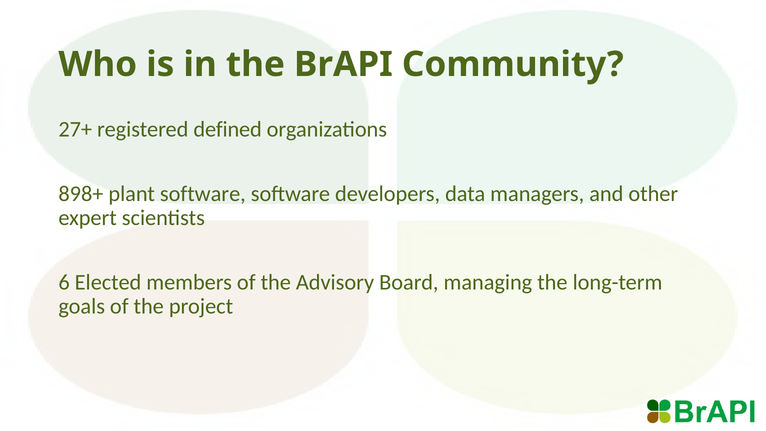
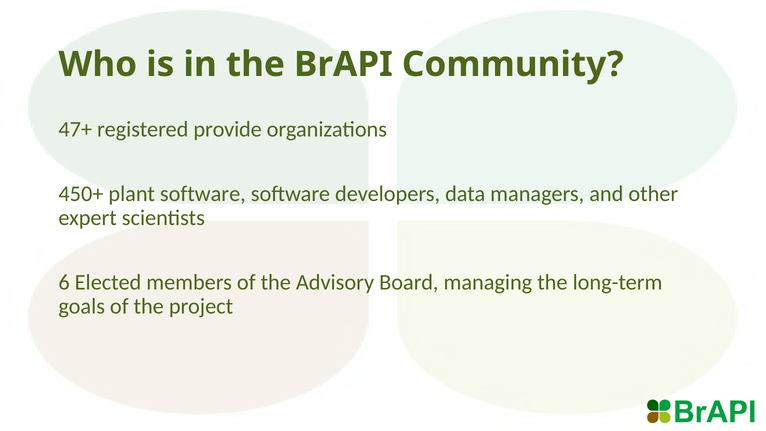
27+: 27+ -> 47+
defined: defined -> provide
898+: 898+ -> 450+
